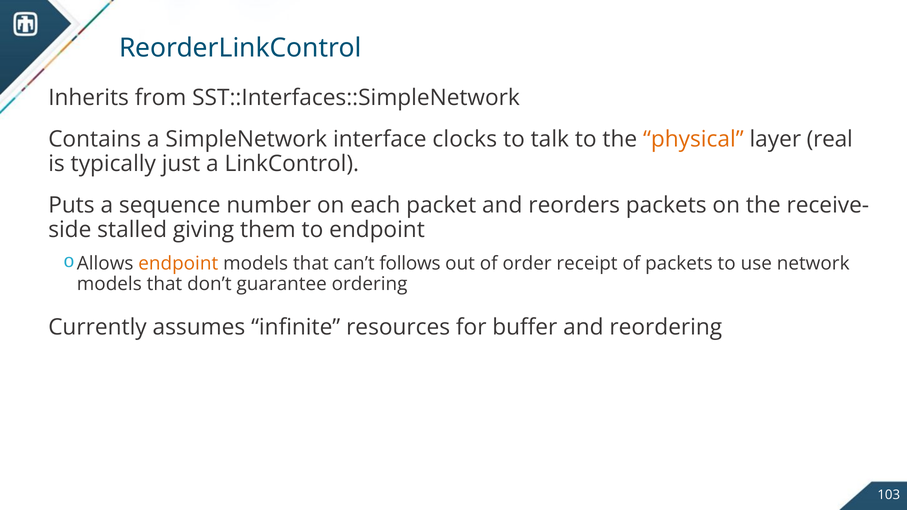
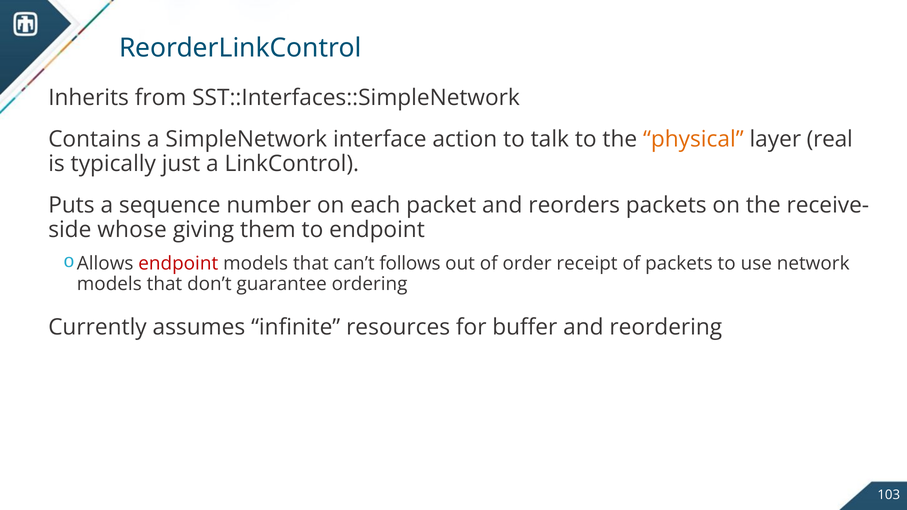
clocks: clocks -> action
stalled: stalled -> whose
endpoint at (178, 264) colour: orange -> red
